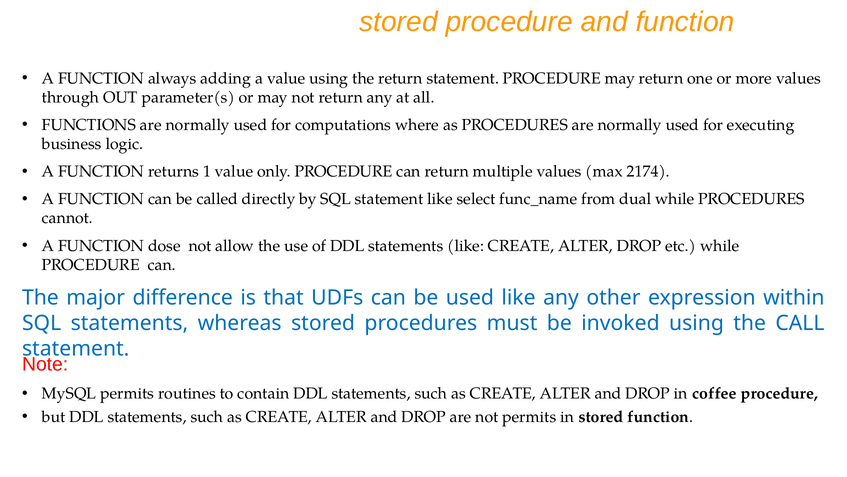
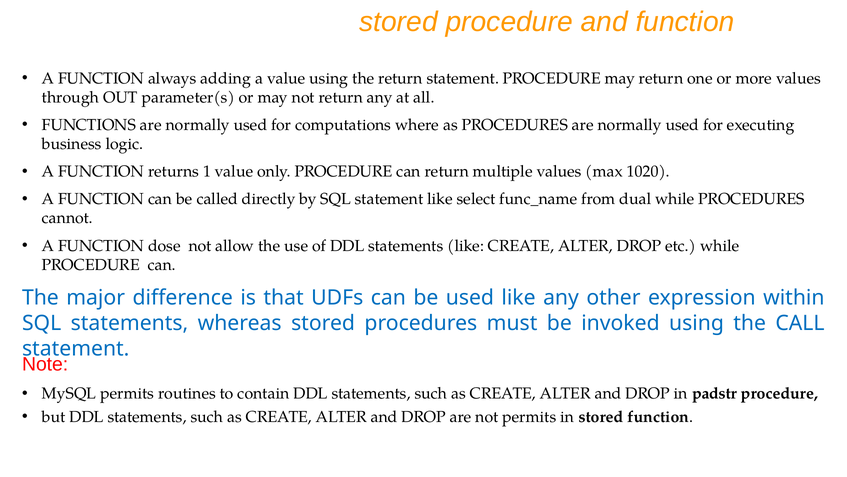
2174: 2174 -> 1020
coffee: coffee -> padstr
